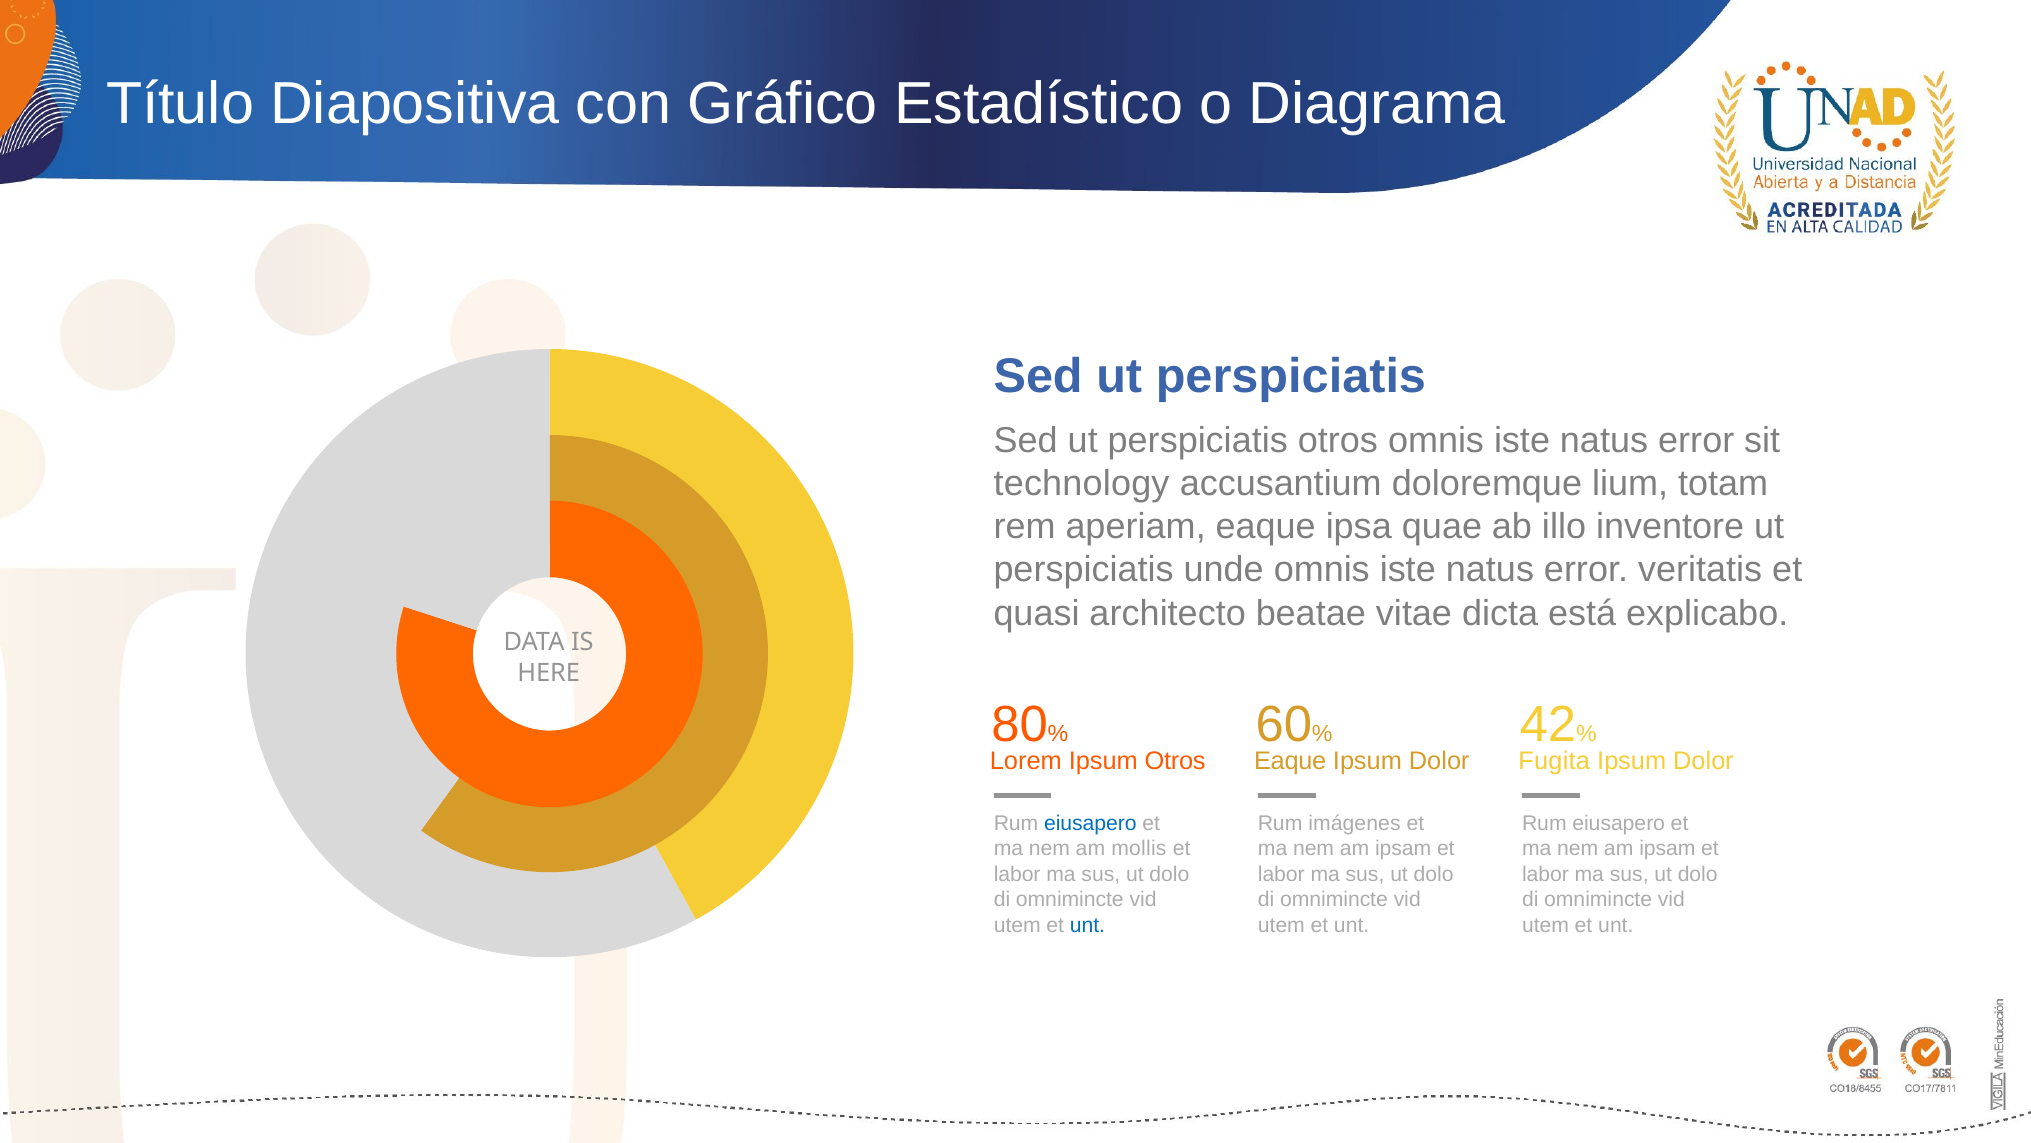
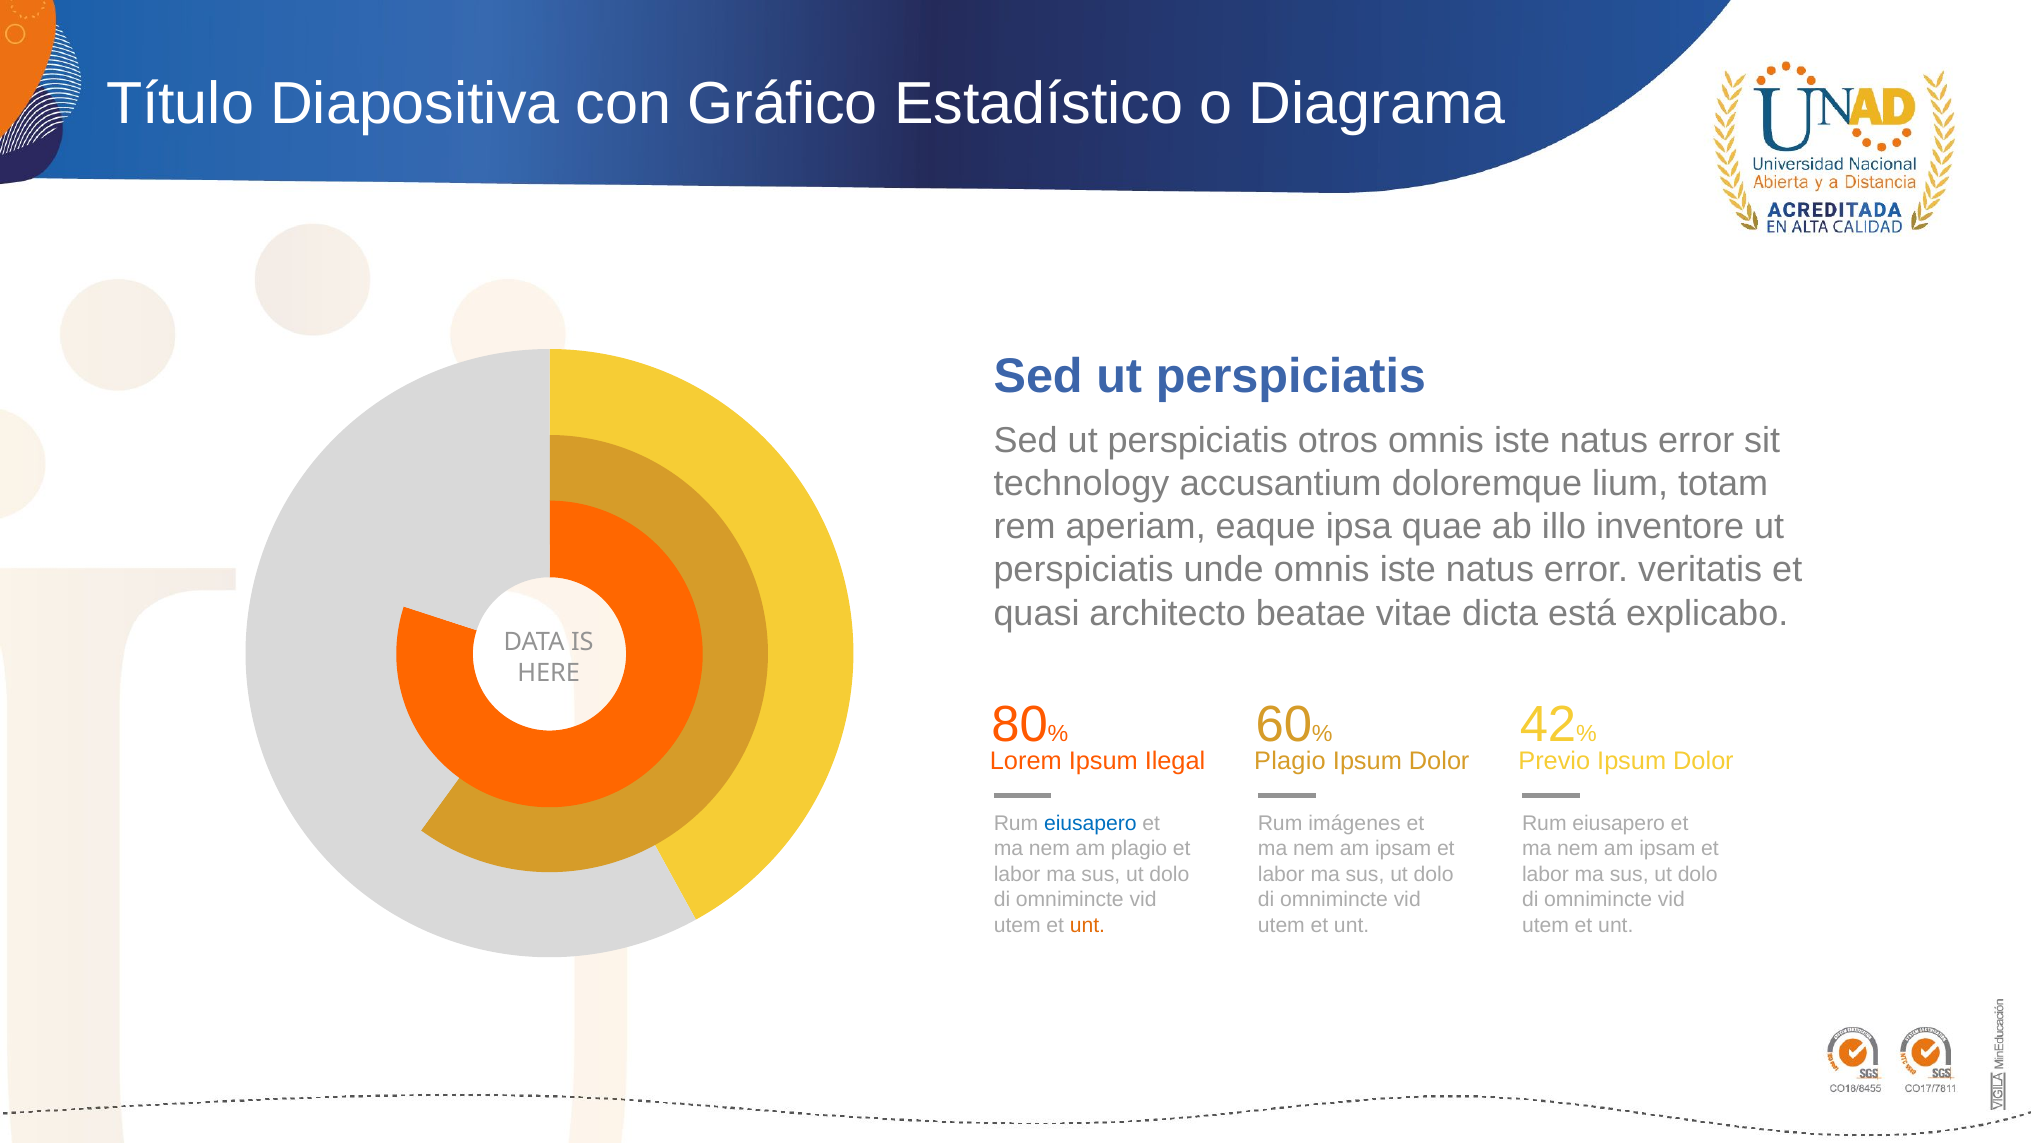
Ipsum Otros: Otros -> Ilegal
Eaque at (1290, 761): Eaque -> Plagio
Fugita: Fugita -> Previo
am mollis: mollis -> plagio
unt at (1087, 925) colour: blue -> orange
